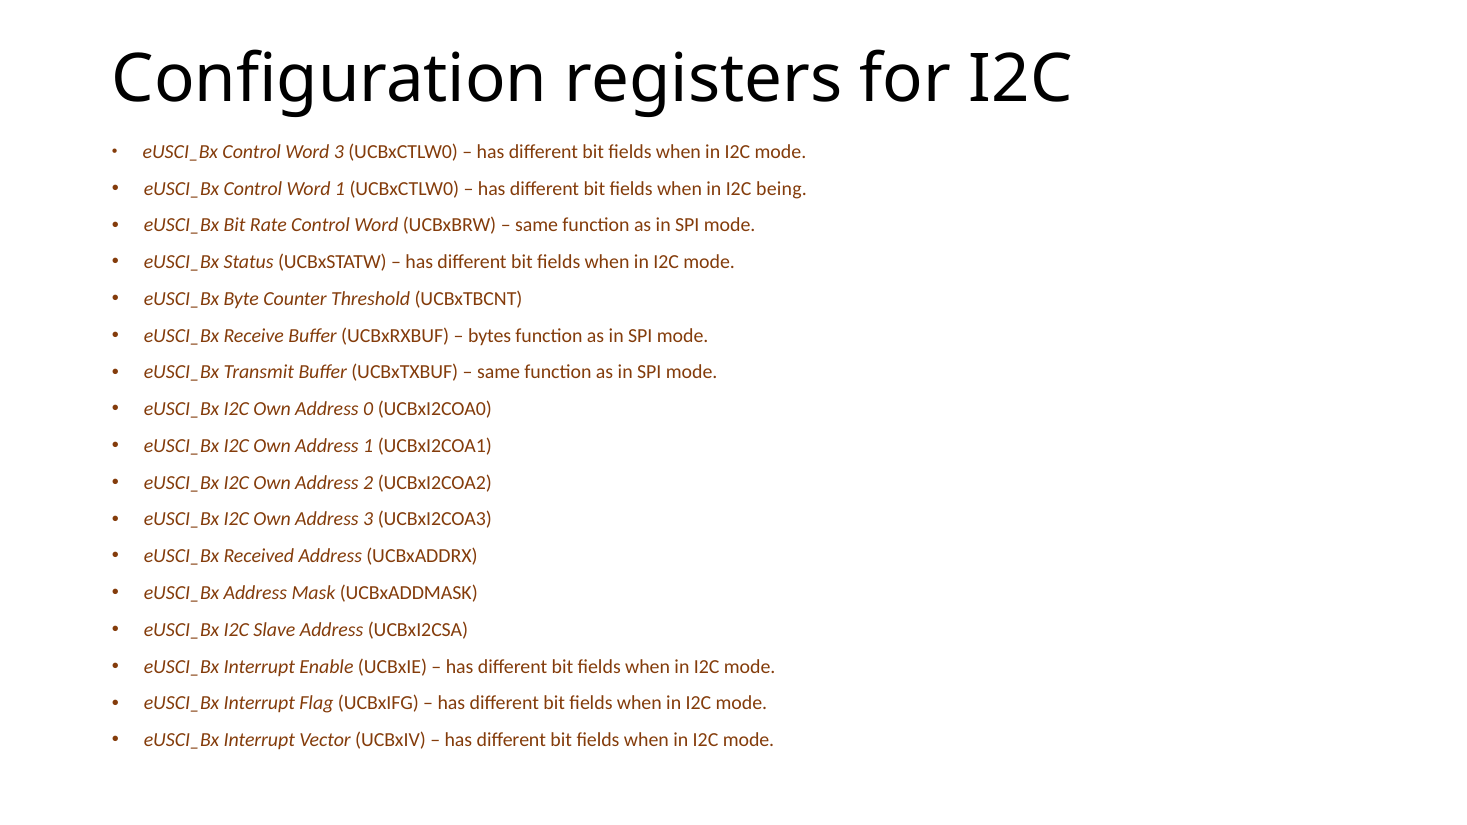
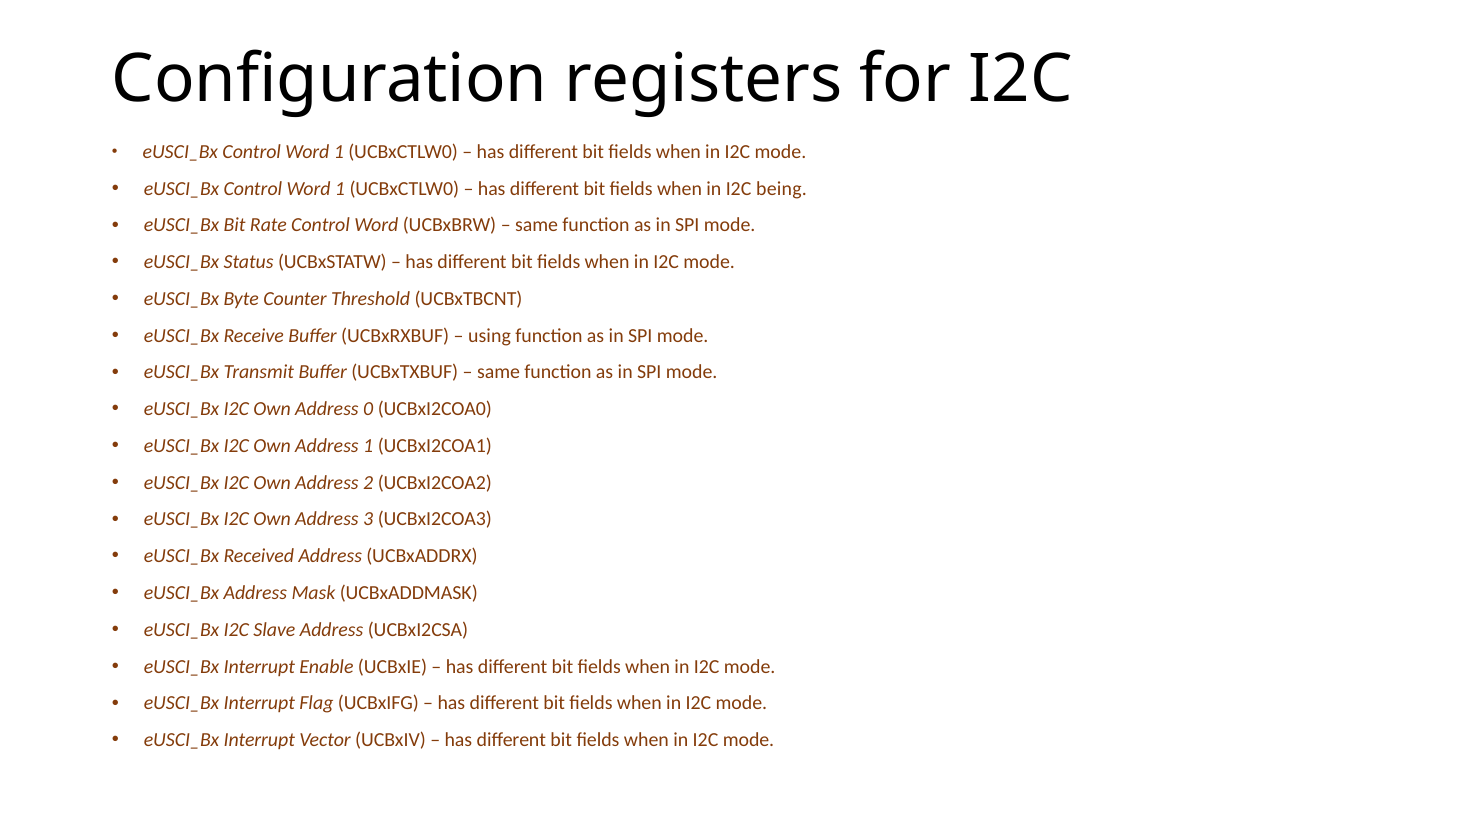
3 at (339, 152): 3 -> 1
bytes: bytes -> using
